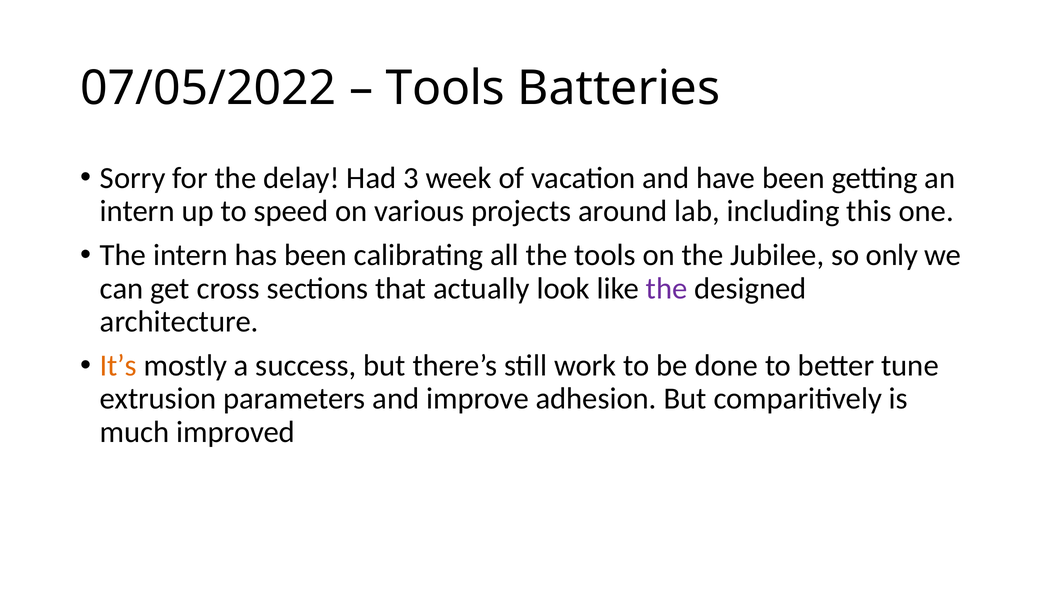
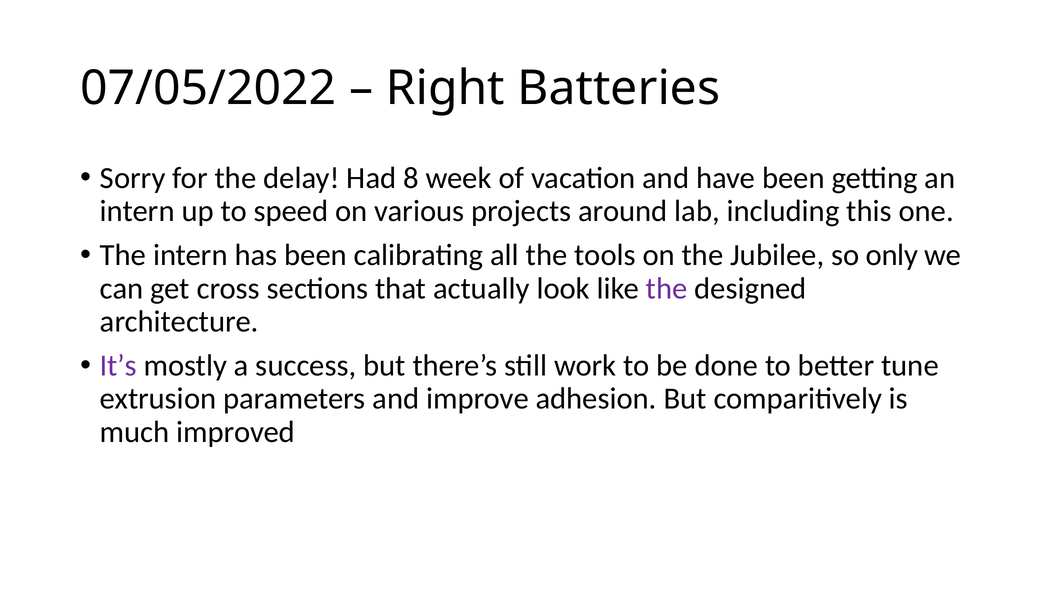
Tools at (445, 88): Tools -> Right
3: 3 -> 8
It’s colour: orange -> purple
